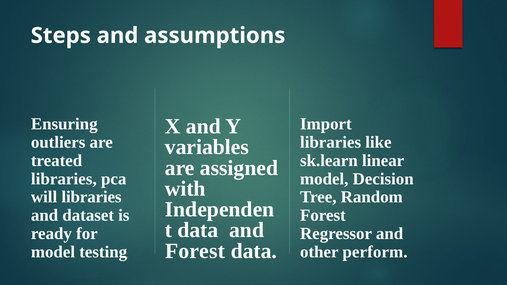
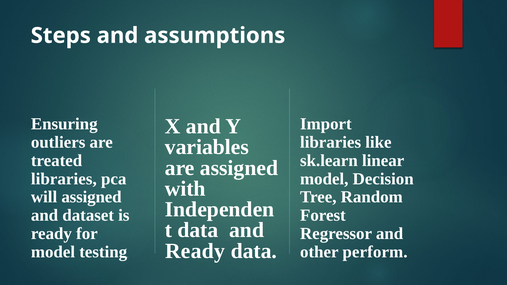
will libraries: libraries -> assigned
Forest at (195, 251): Forest -> Ready
